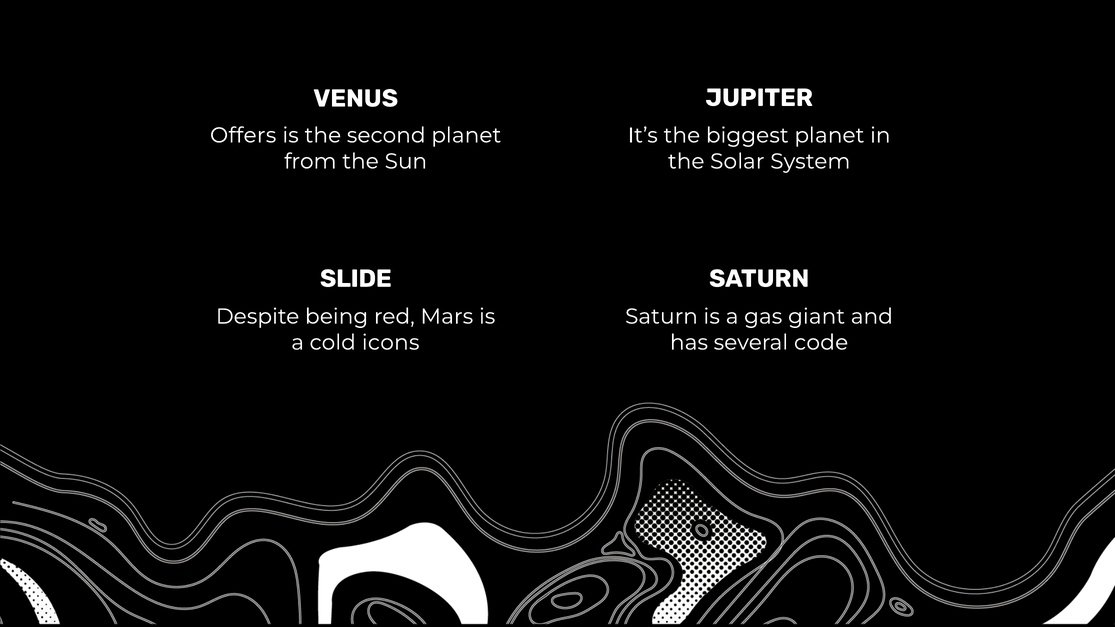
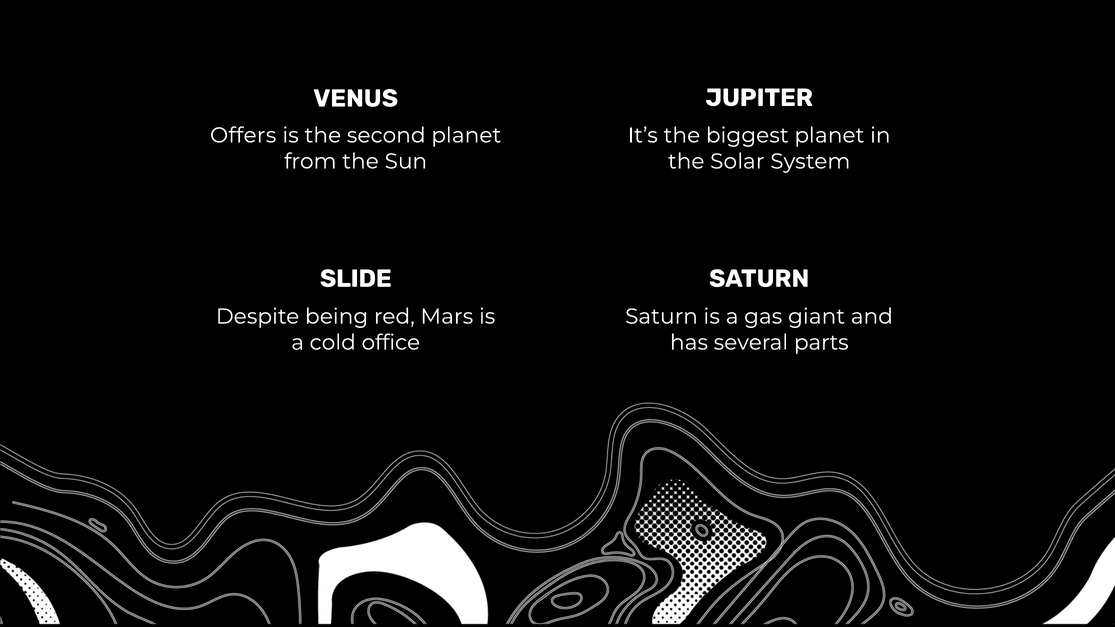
icons: icons -> office
code: code -> parts
